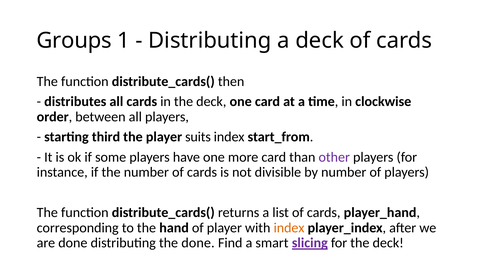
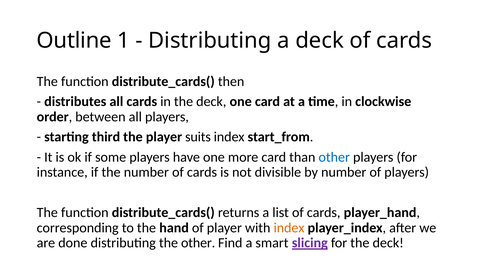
Groups: Groups -> Outline
other at (334, 157) colour: purple -> blue
the done: done -> other
